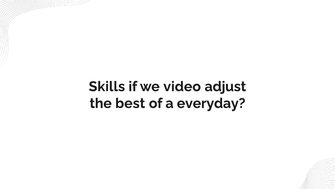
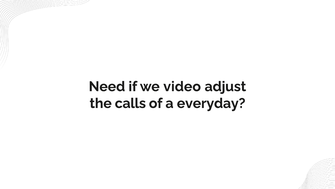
Skills: Skills -> Need
best: best -> calls
